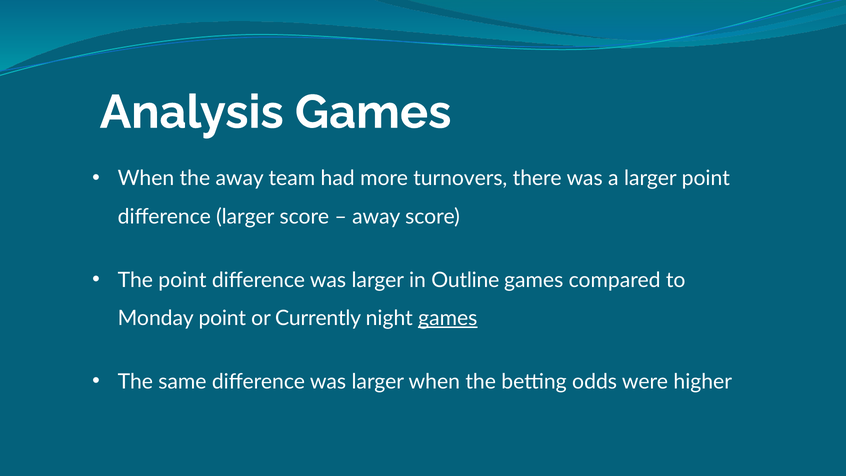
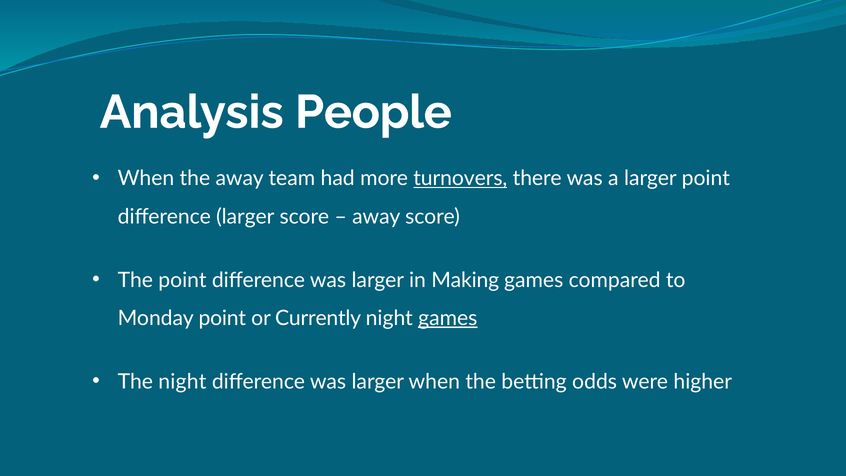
Analysis Games: Games -> People
turnovers underline: none -> present
Outline: Outline -> Making
The same: same -> night
